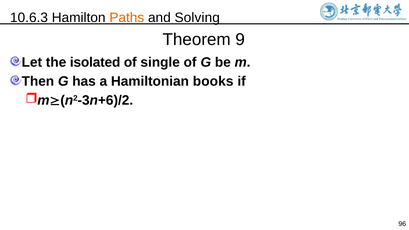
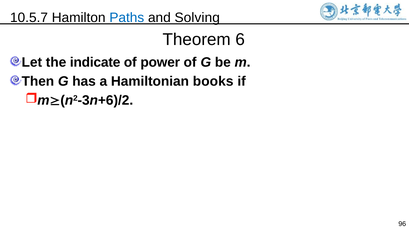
10.6.3: 10.6.3 -> 10.5.7
Paths colour: orange -> blue
9: 9 -> 6
isolated: isolated -> indicate
single: single -> power
